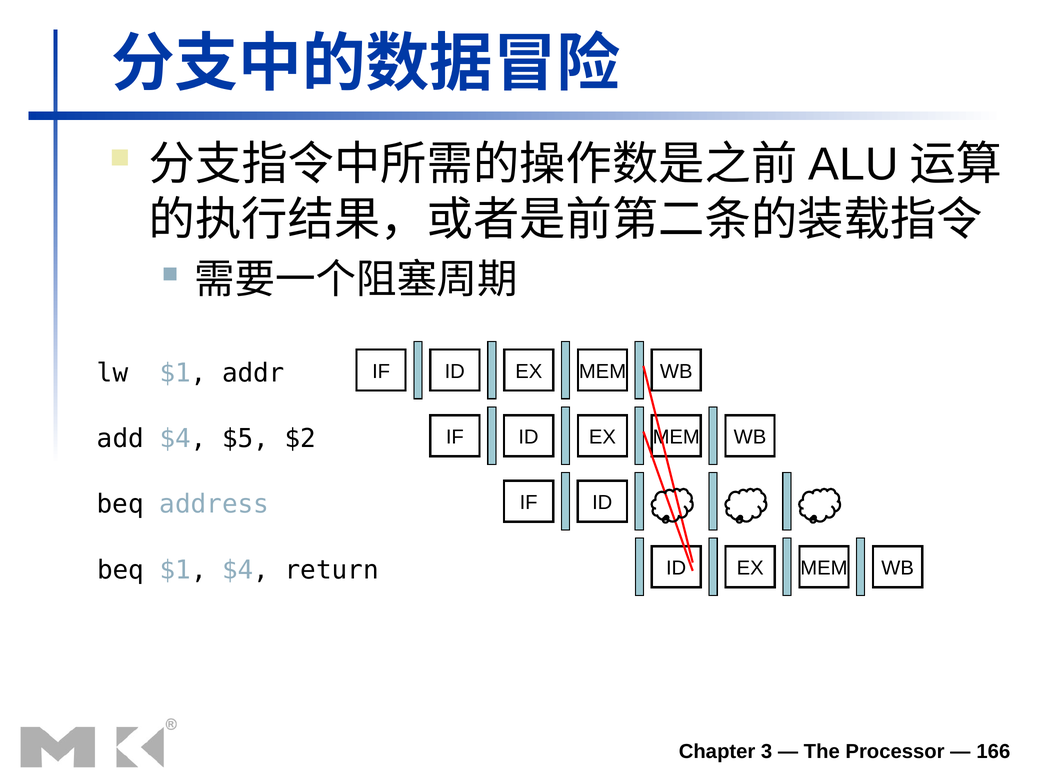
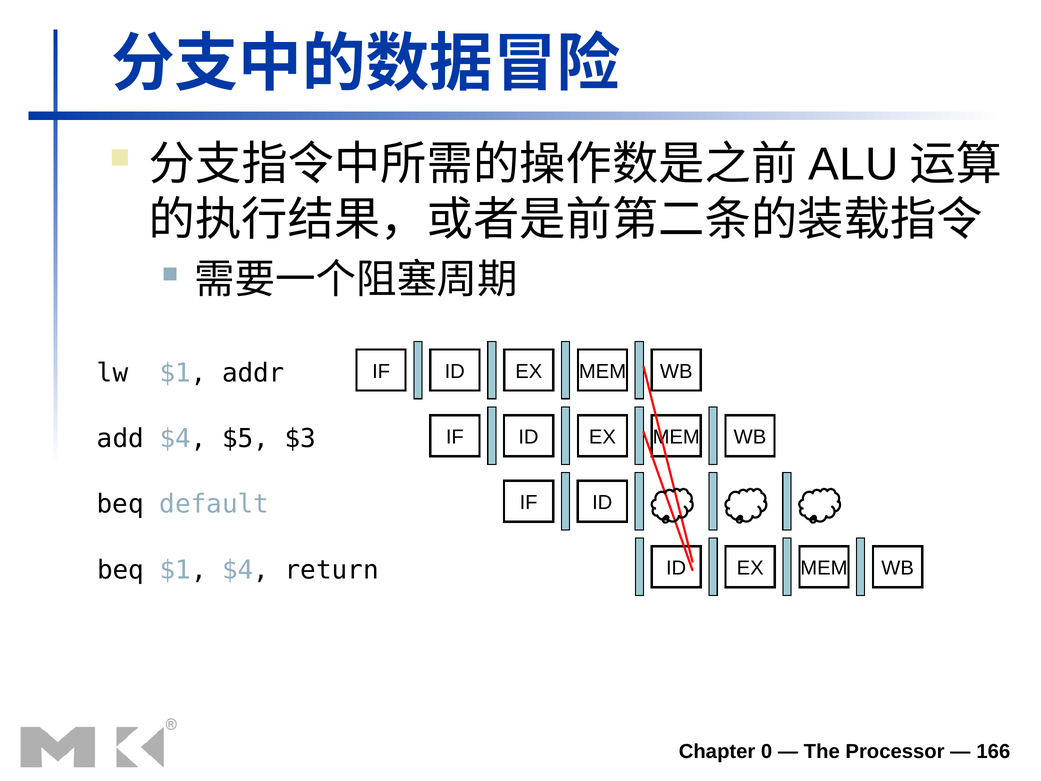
$2: $2 -> $3
address: address -> default
3: 3 -> 0
